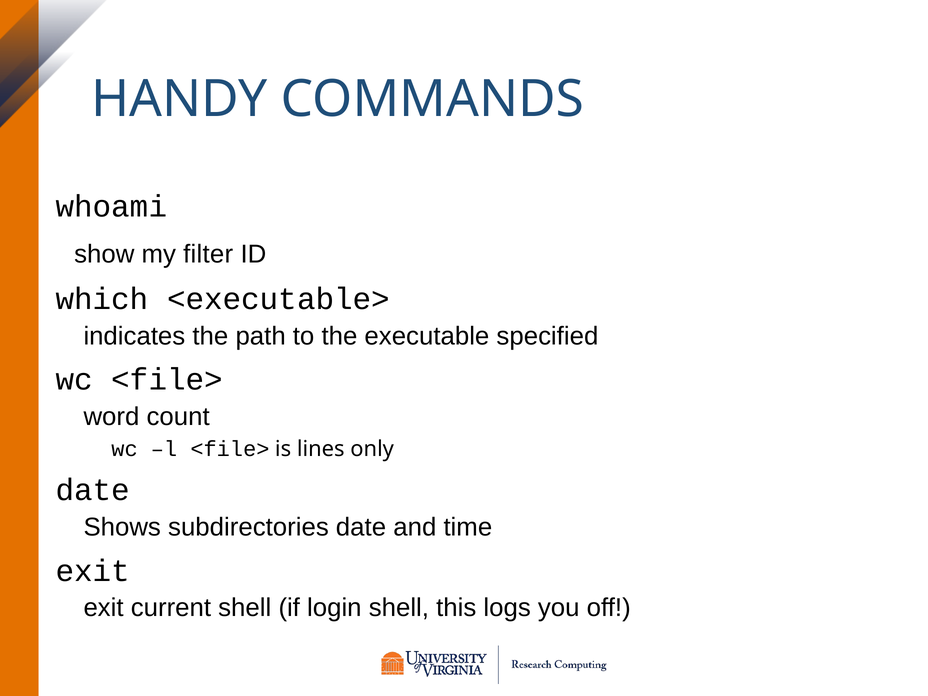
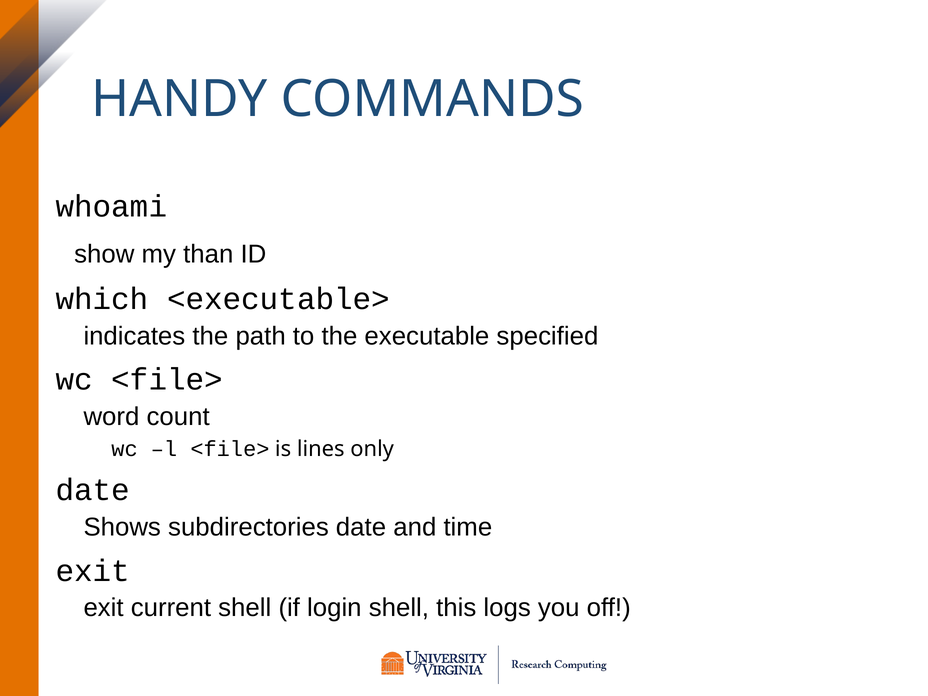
filter: filter -> than
